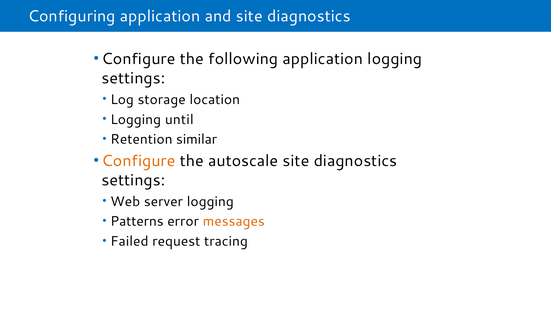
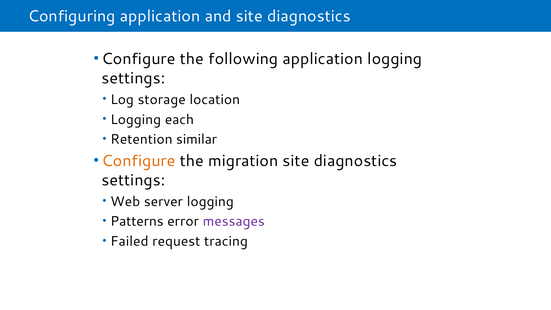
until: until -> each
autoscale: autoscale -> migration
messages colour: orange -> purple
